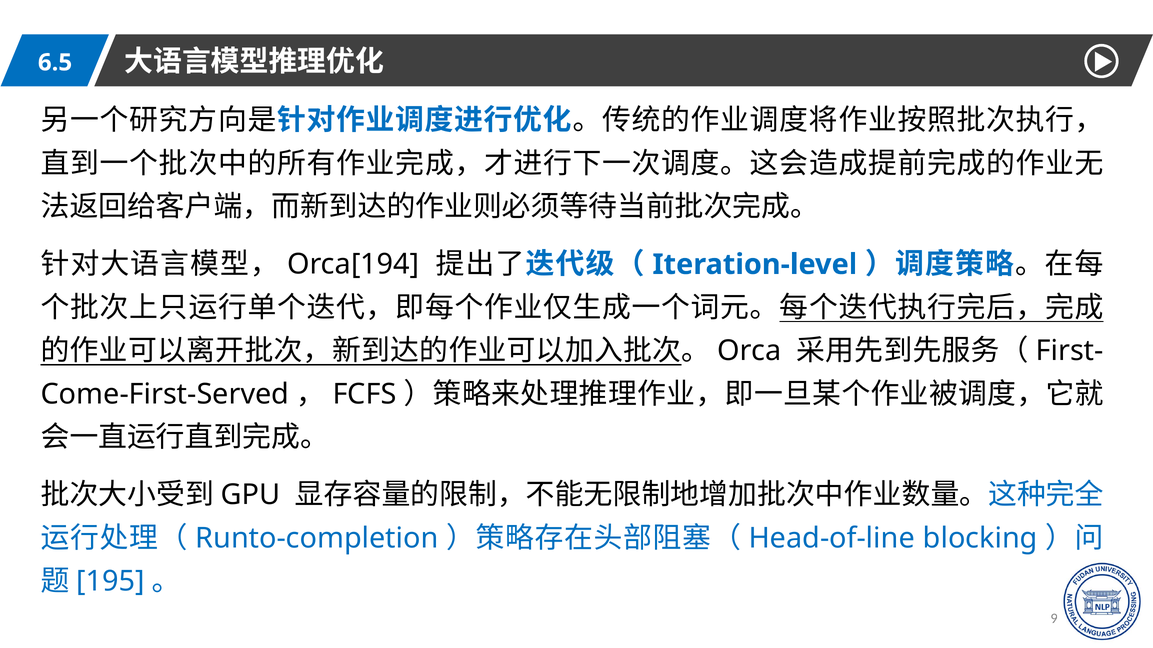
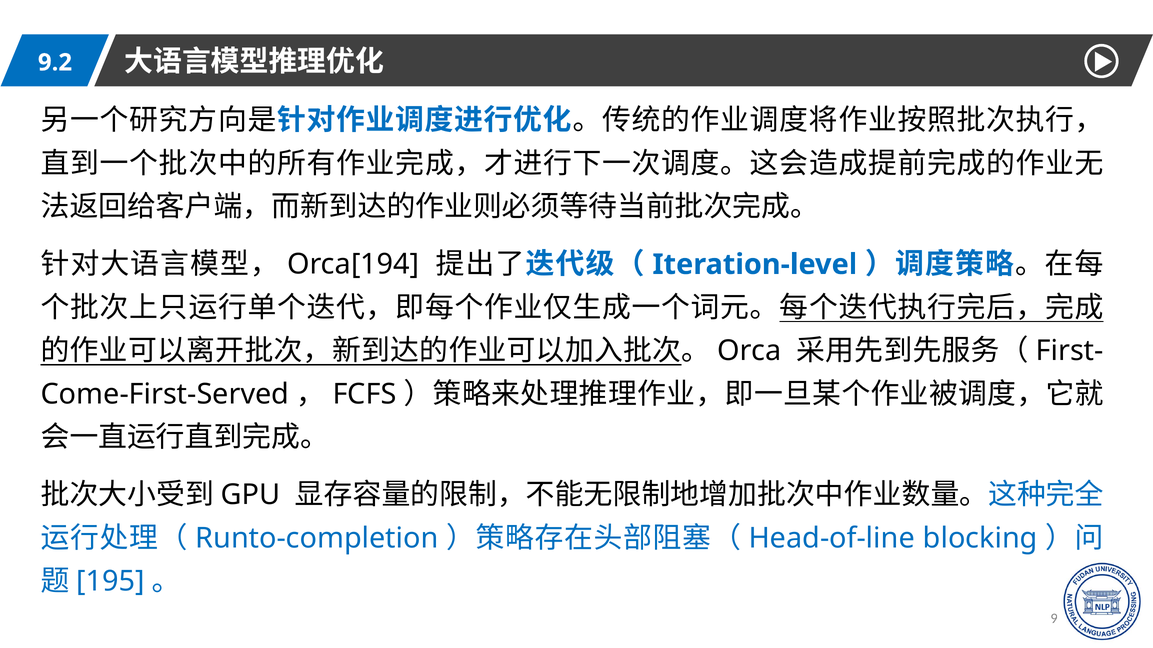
6.5: 6.5 -> 9.2
